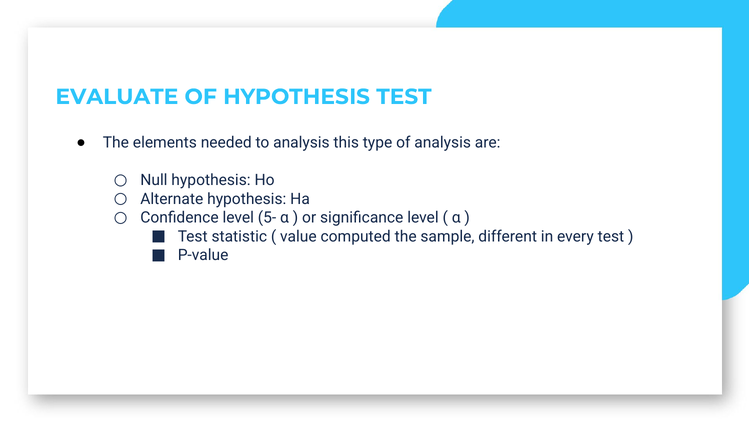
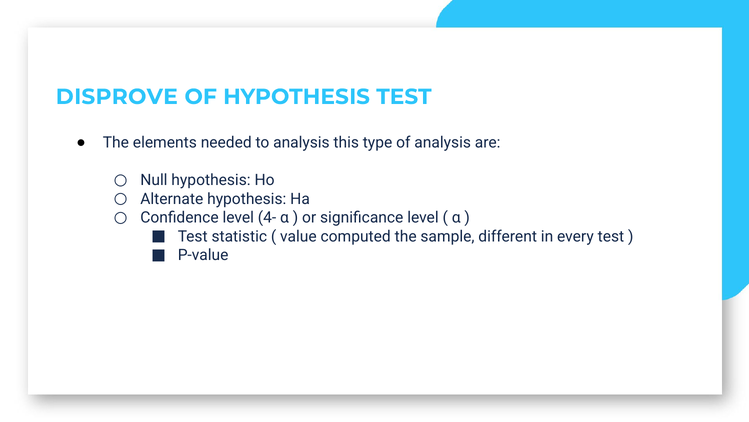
EVALUATE: EVALUATE -> DISPROVE
5-: 5- -> 4-
